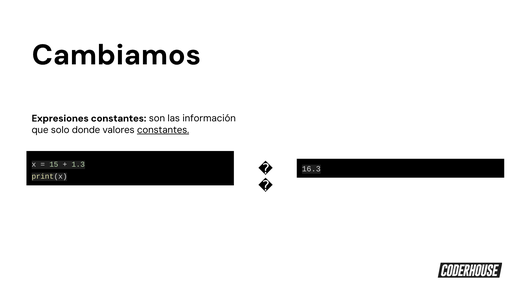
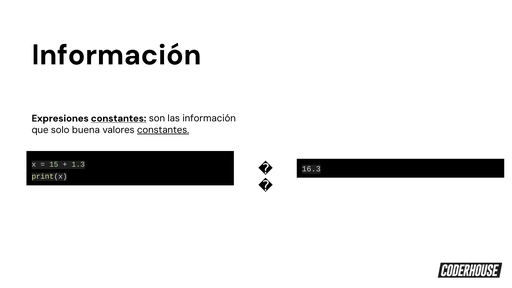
Cambiamos at (116, 55): Cambiamos -> Información
constantes at (119, 118) underline: none -> present
donde: donde -> buena
